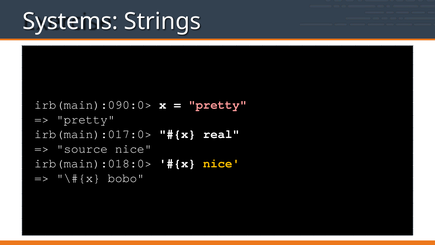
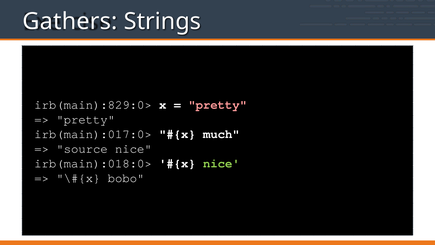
Systems: Systems -> Gathers
irb(main):090:0>: irb(main):090:0> -> irb(main):829:0>
real: real -> much
nice at (221, 163) colour: yellow -> light green
